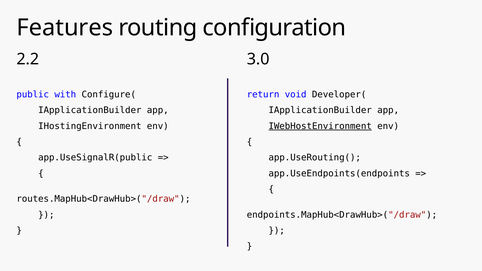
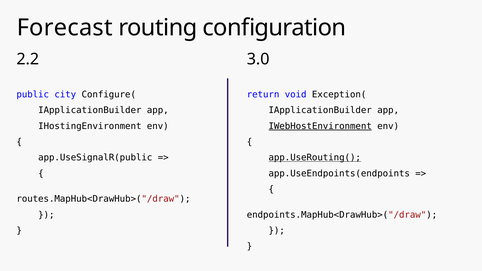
Features: Features -> Forecast
with: with -> city
Developer(: Developer( -> Exception(
app.UseRouting( underline: none -> present
